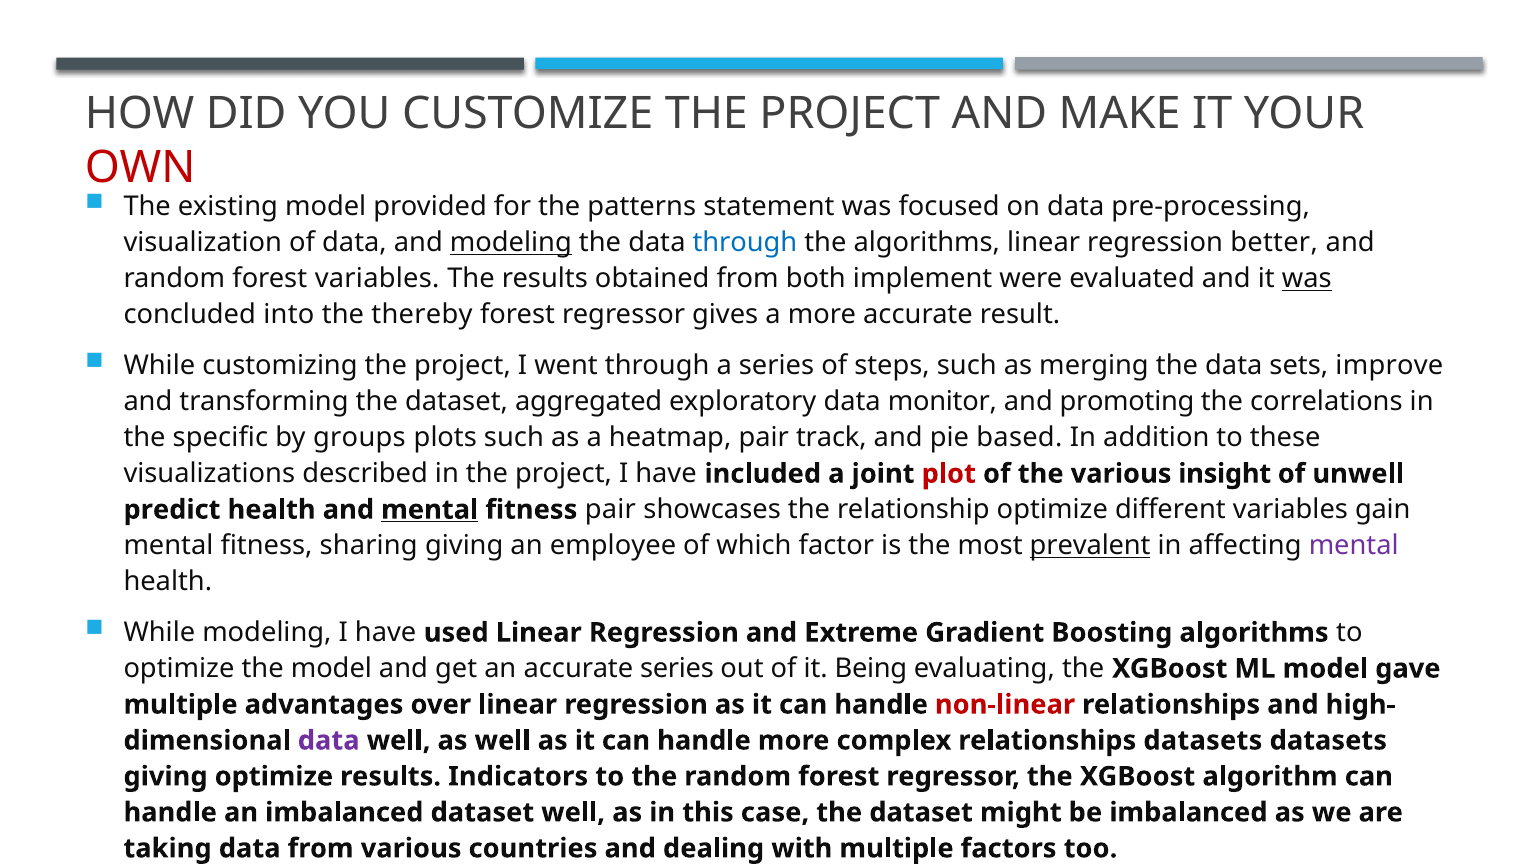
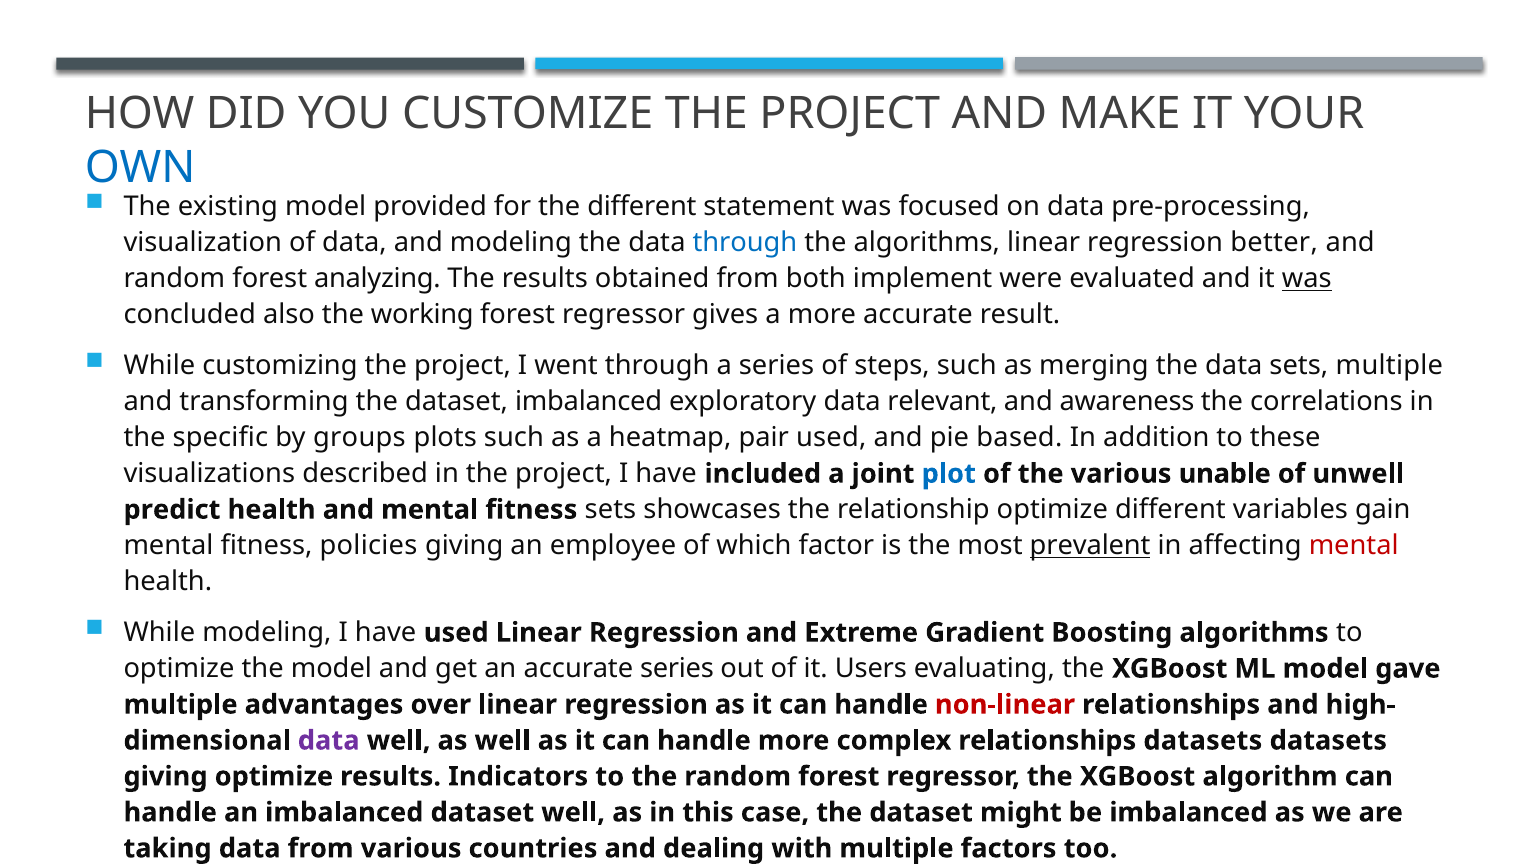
OWN colour: red -> blue
the patterns: patterns -> different
modeling at (511, 243) underline: present -> none
forest variables: variables -> analyzing
into: into -> also
thereby: thereby -> working
sets improve: improve -> multiple
dataset aggregated: aggregated -> imbalanced
monitor: monitor -> relevant
promoting: promoting -> awareness
pair track: track -> used
plot colour: red -> blue
insight: insight -> unable
mental at (430, 510) underline: present -> none
fitness pair: pair -> sets
sharing: sharing -> policies
mental at (1354, 546) colour: purple -> red
Being: Being -> Users
